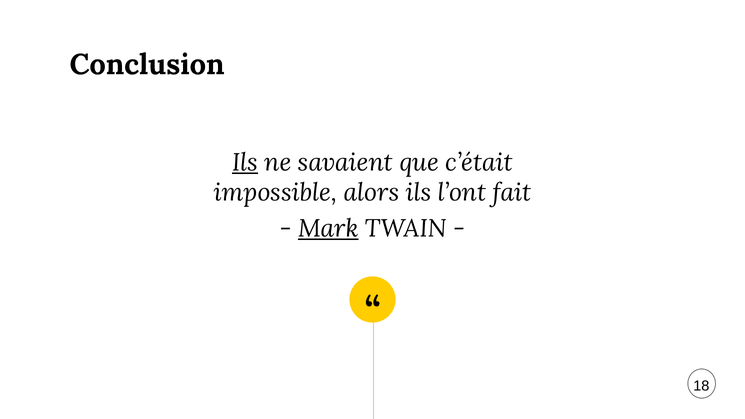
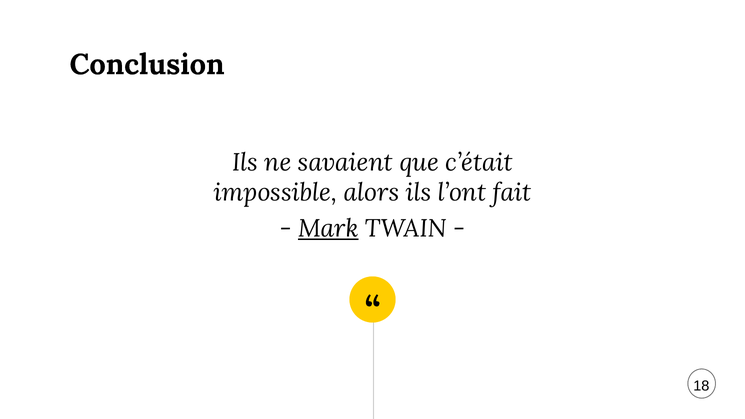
Ils at (245, 163) underline: present -> none
